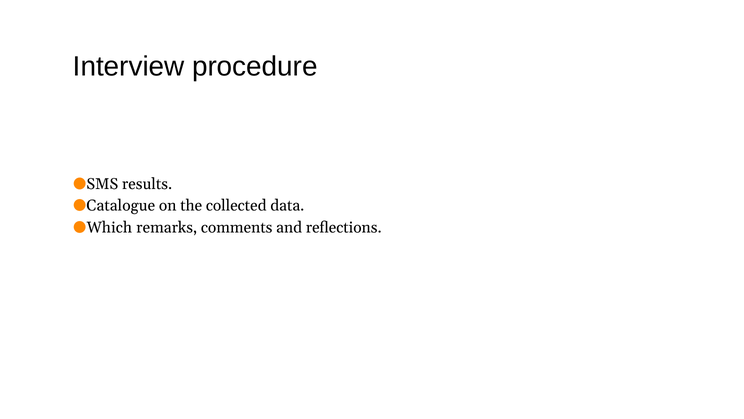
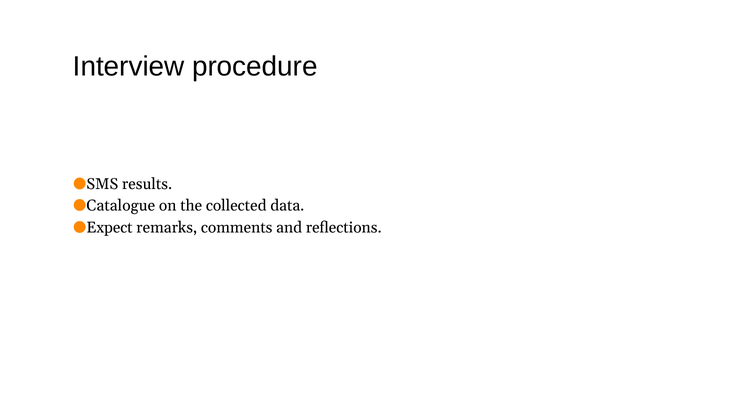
Which: Which -> Expect
